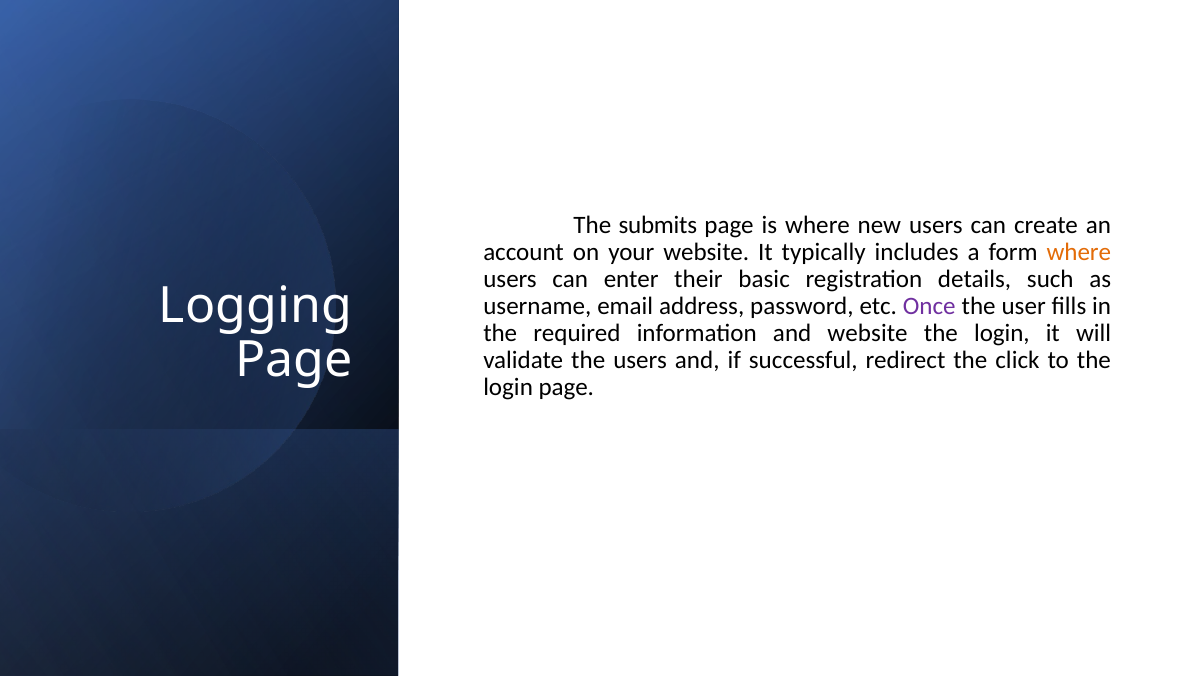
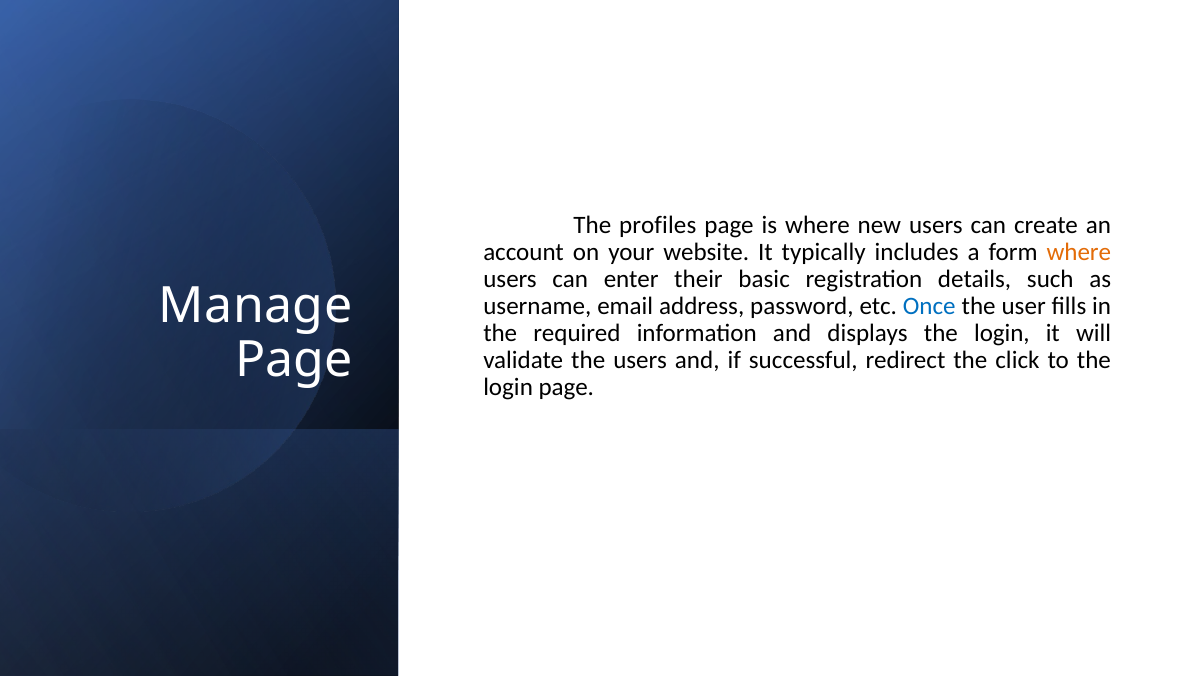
submits: submits -> profiles
Logging: Logging -> Manage
Once colour: purple -> blue
and website: website -> displays
